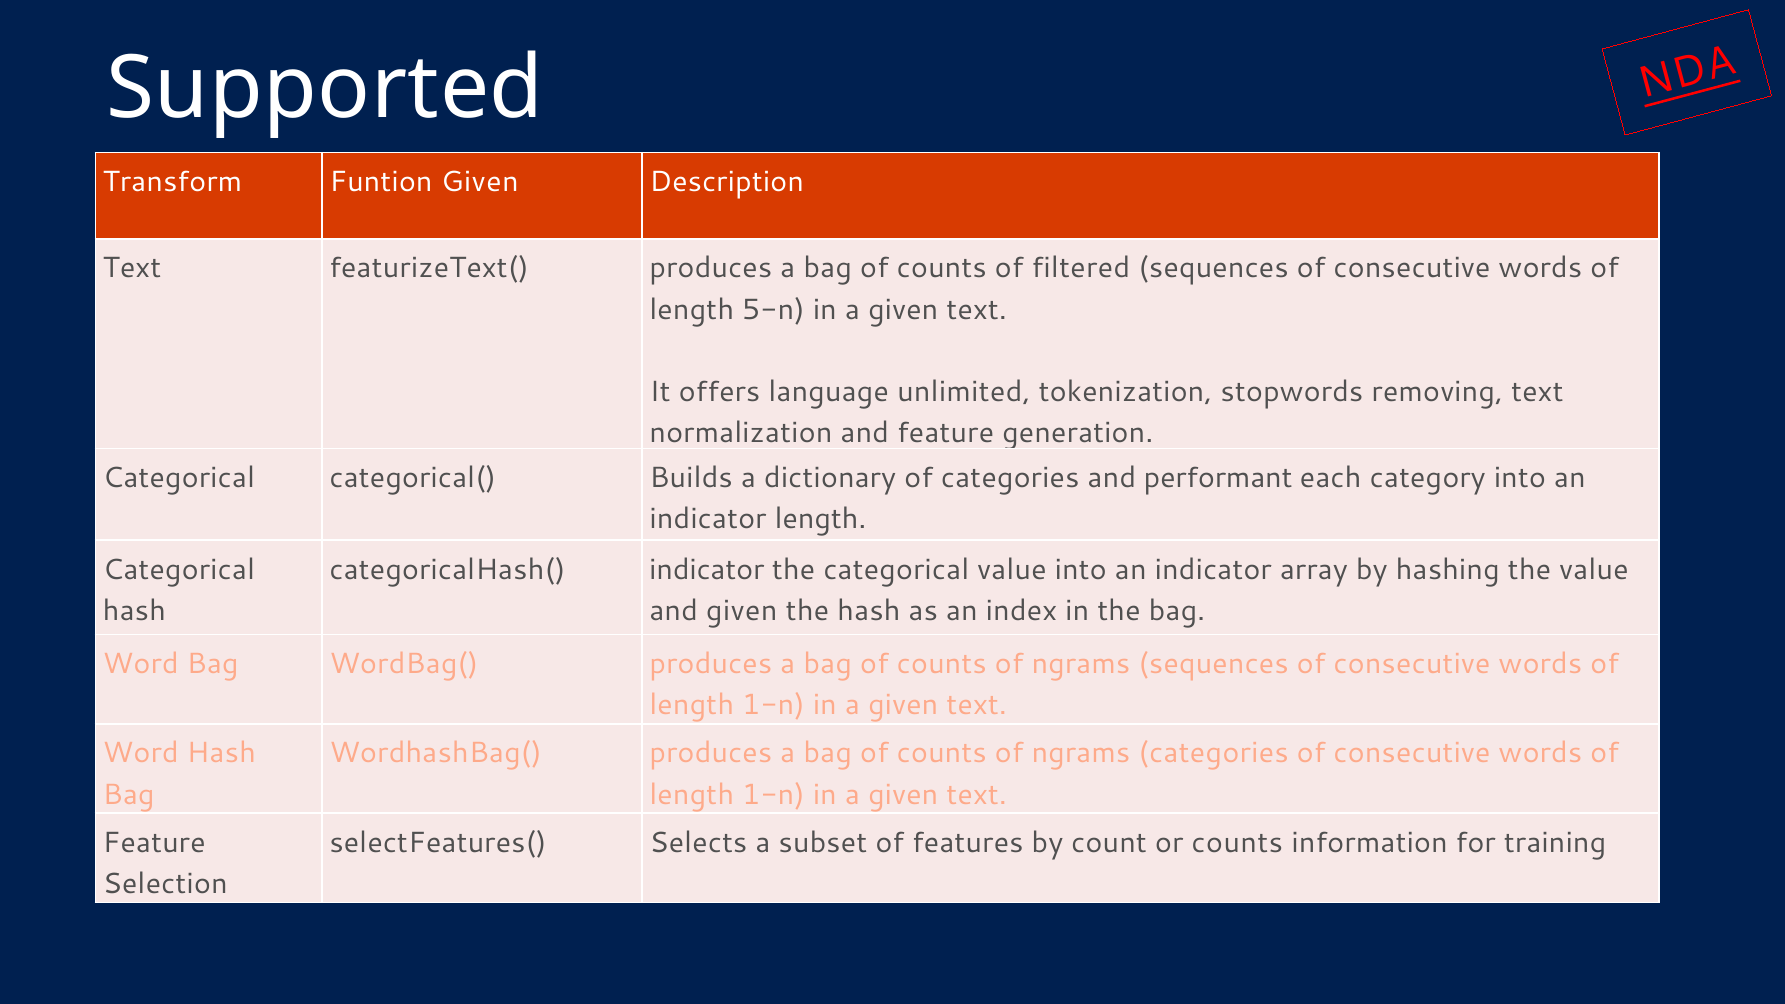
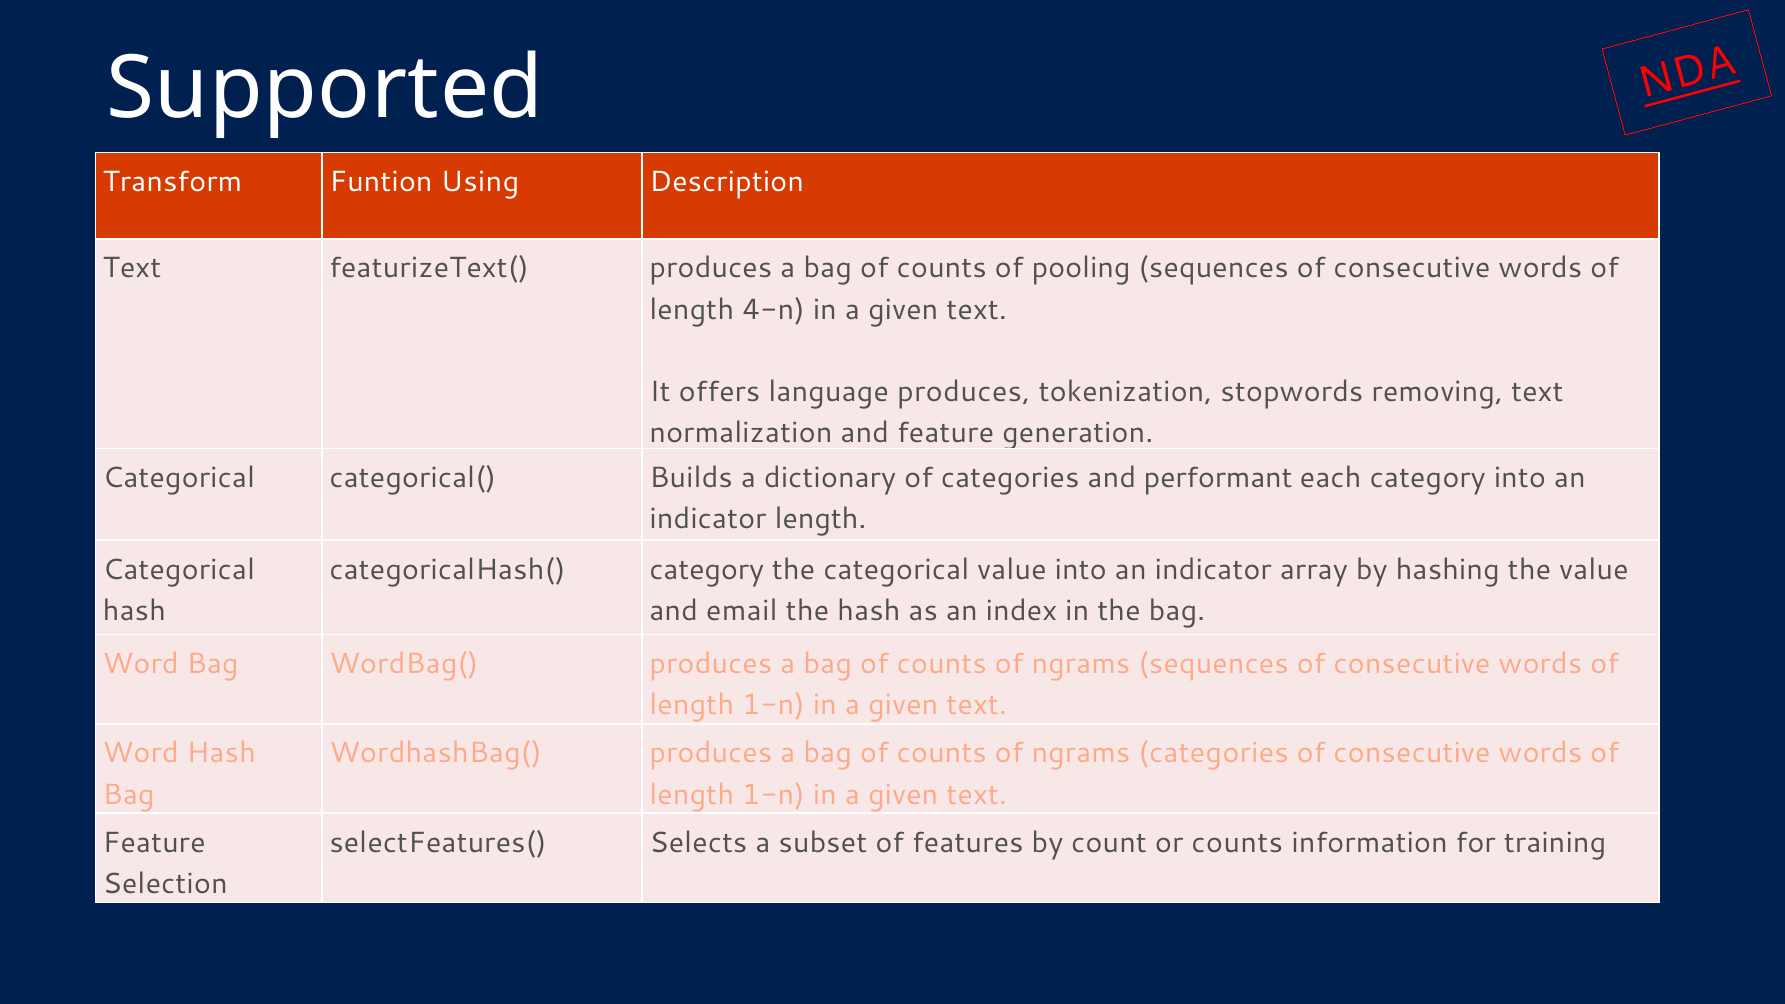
Funtion Given: Given -> Using
filtered: filtered -> pooling
5-n: 5-n -> 4-n
language unlimited: unlimited -> produces
categoricalHash( indicator: indicator -> category
and given: given -> email
